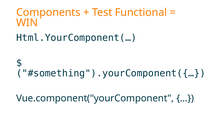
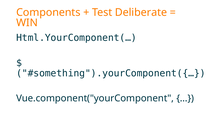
Functional: Functional -> Deliberate
